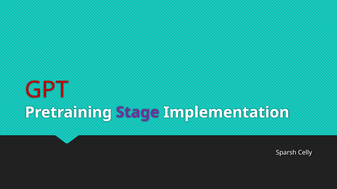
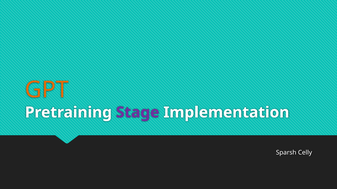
GPT colour: red -> orange
